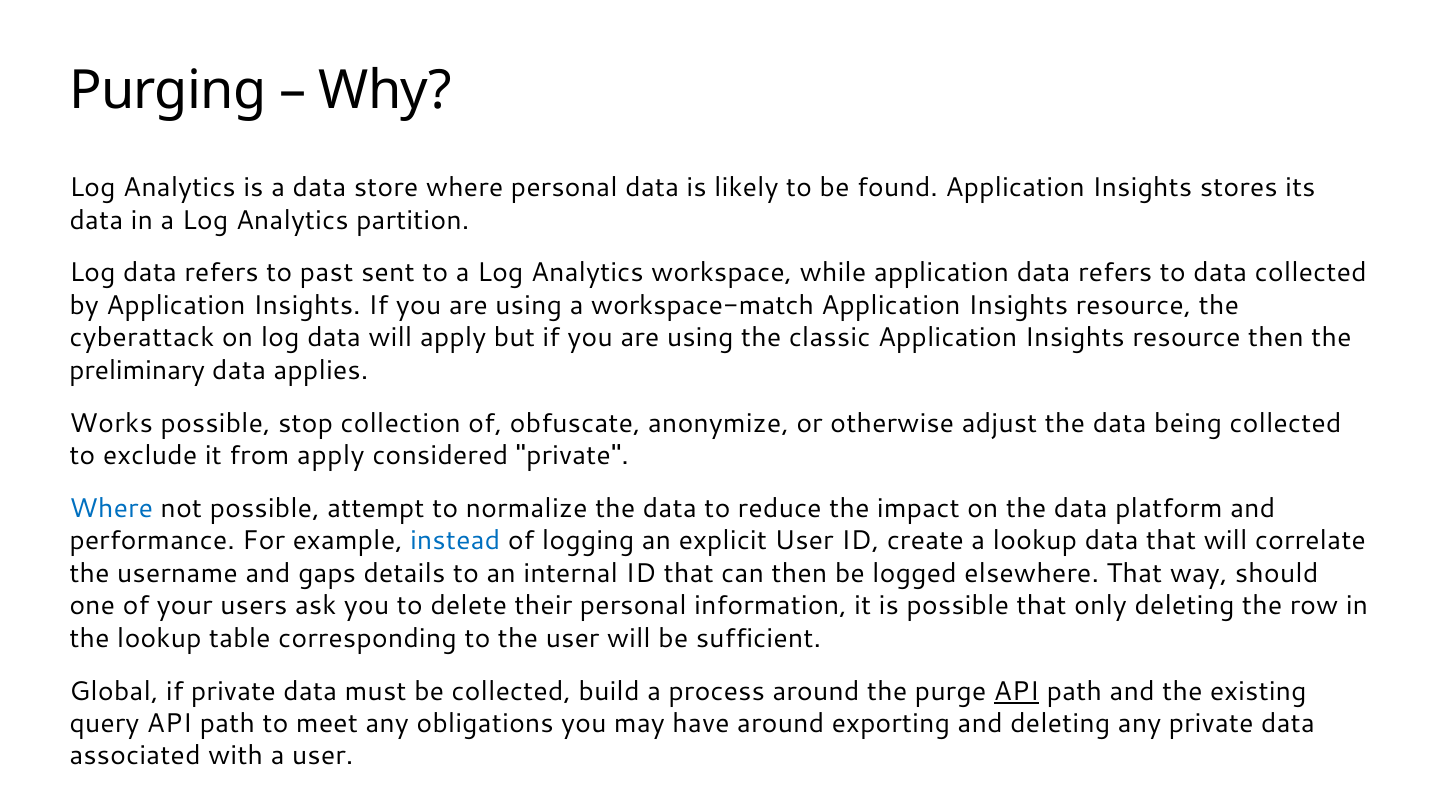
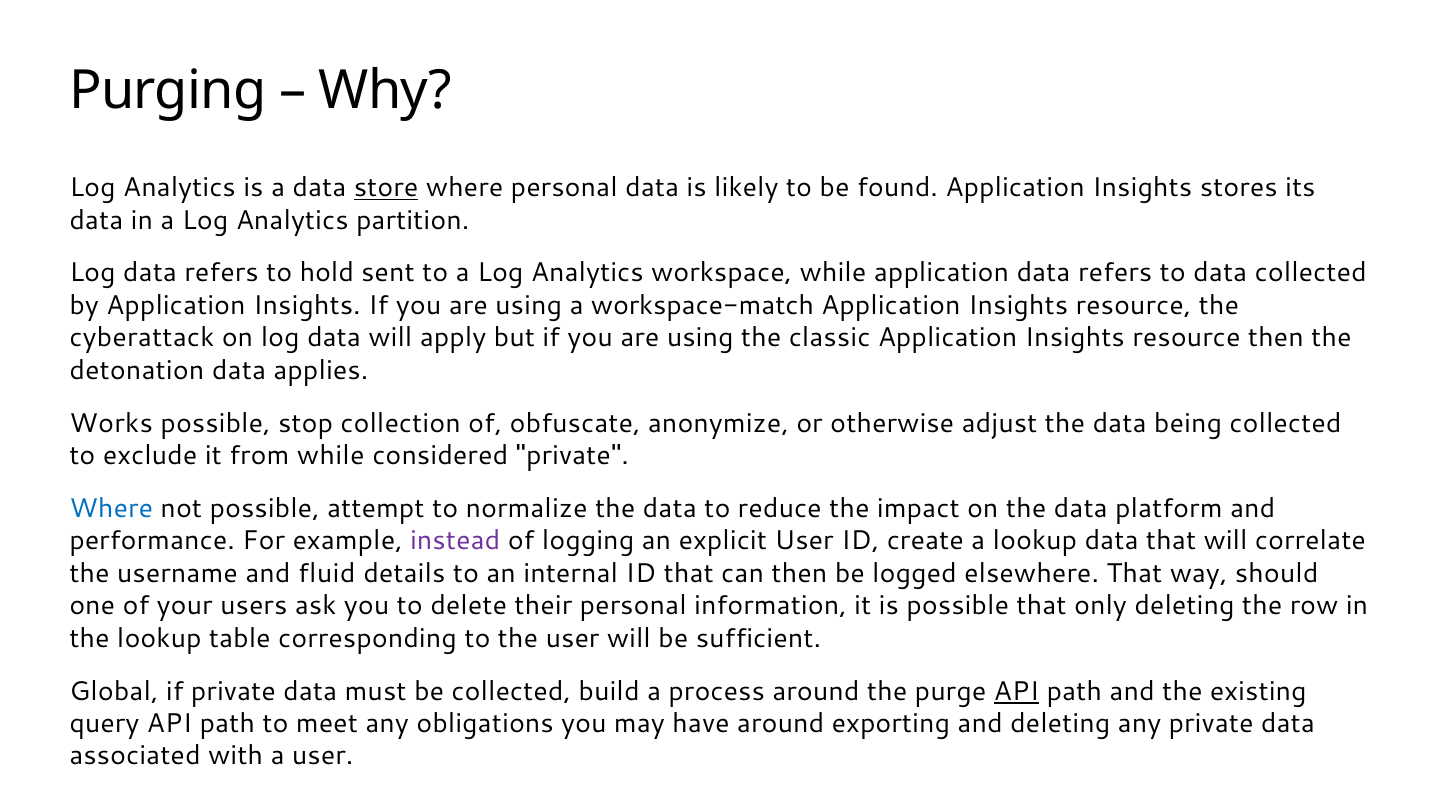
store underline: none -> present
past: past -> hold
preliminary: preliminary -> detonation
from apply: apply -> while
instead colour: blue -> purple
gaps: gaps -> fluid
